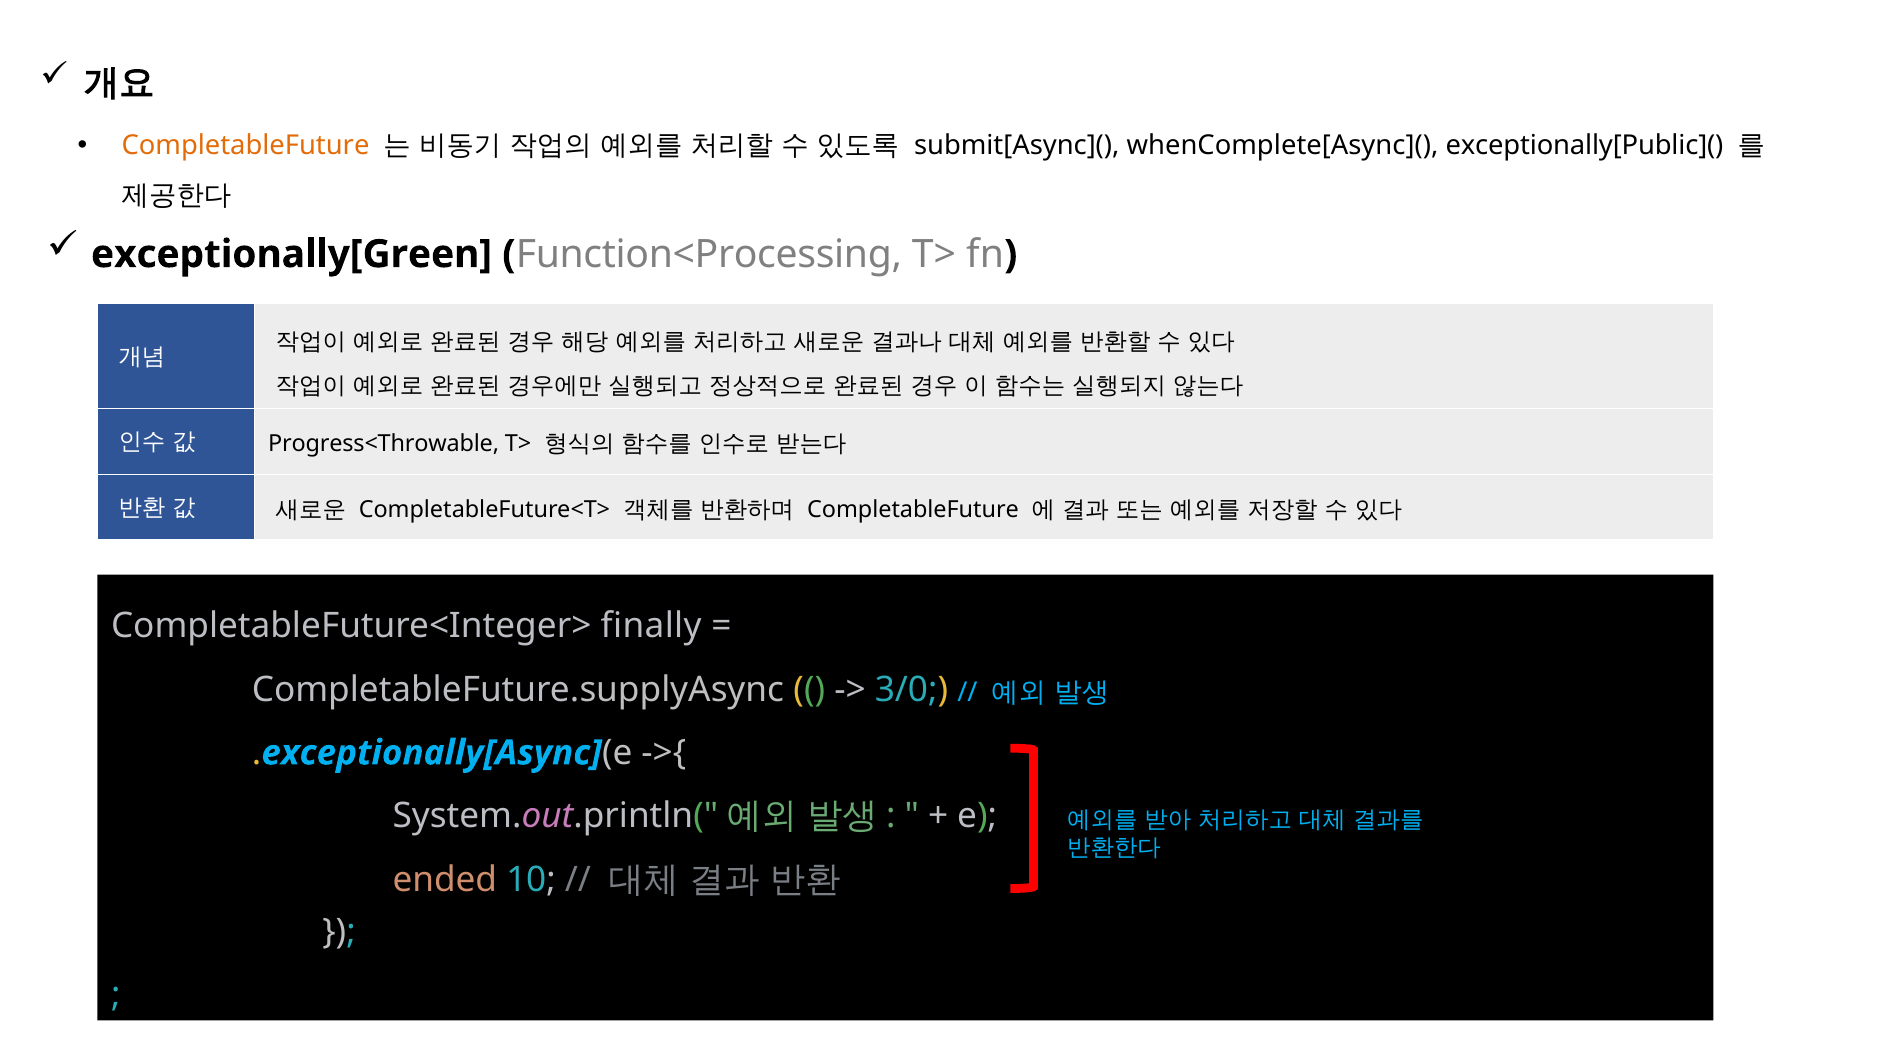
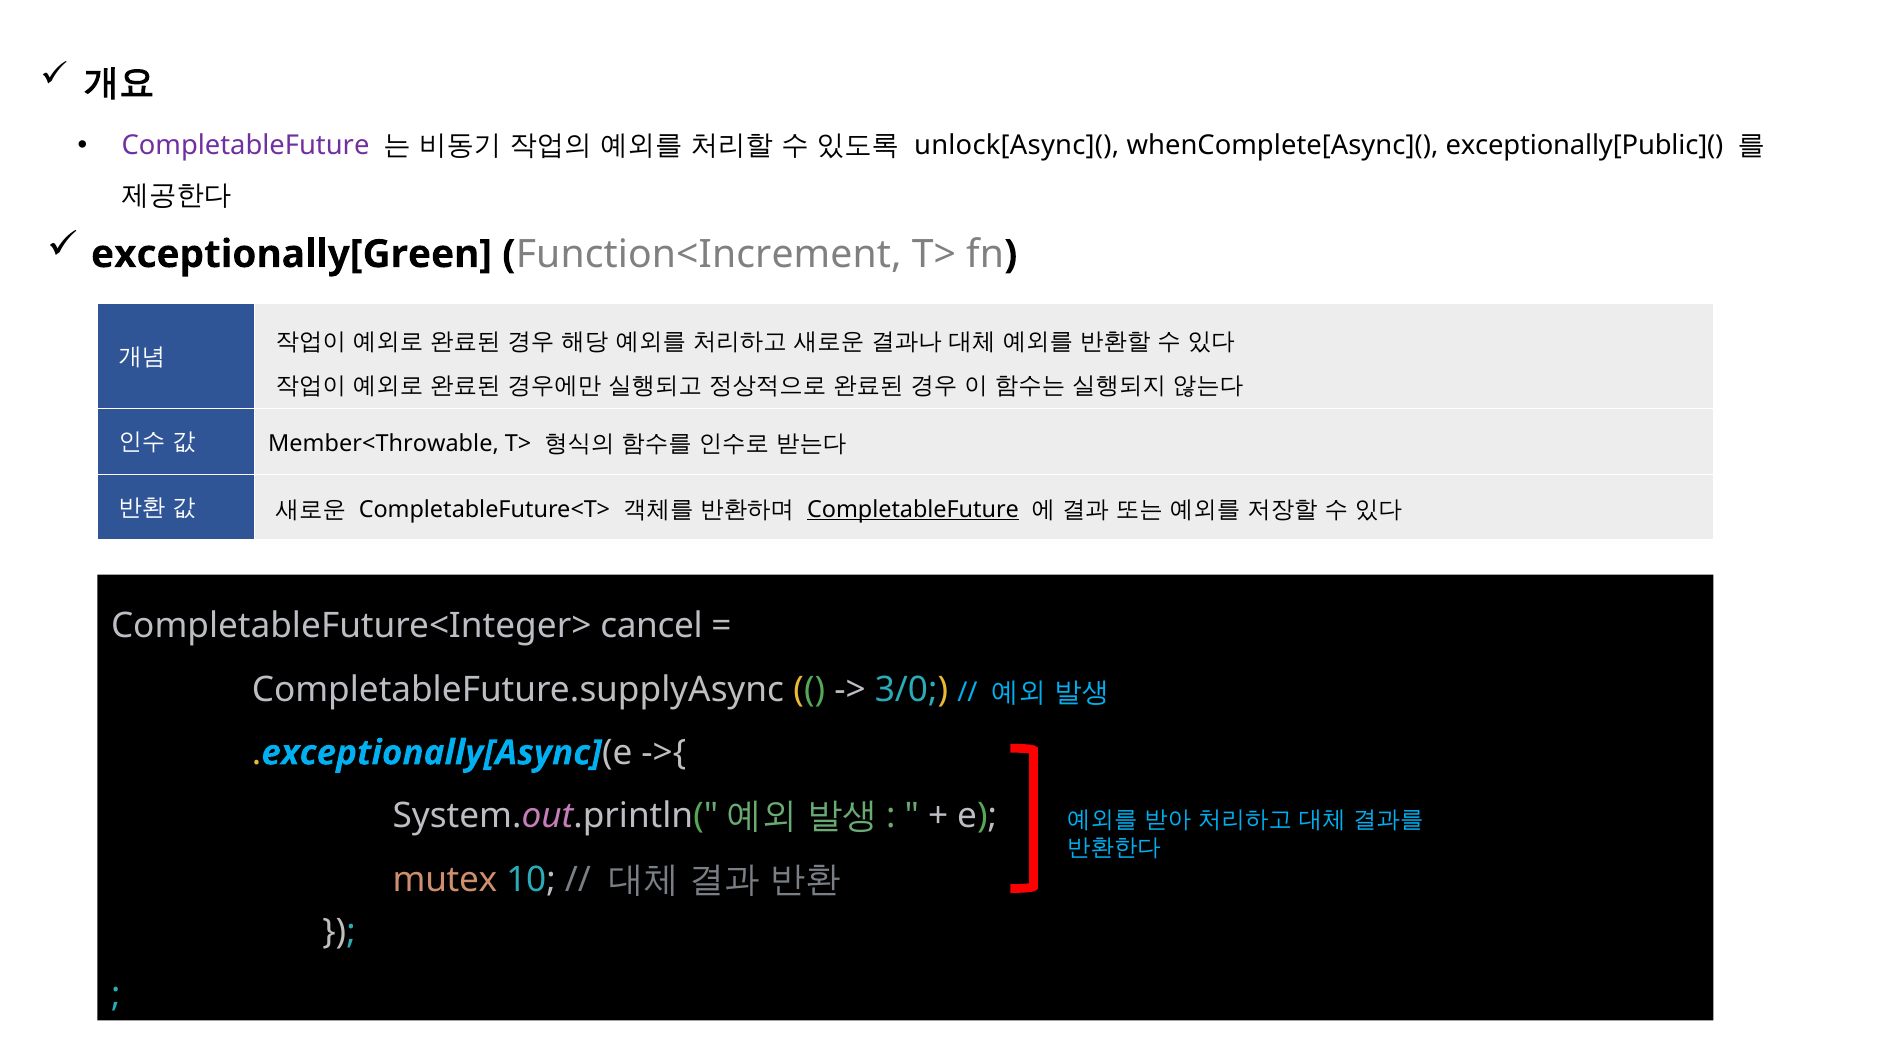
CompletableFuture at (246, 146) colour: orange -> purple
submit[Async](: submit[Async]( -> unlock[Async](
Function<Processing: Function<Processing -> Function<Increment
Progress<Throwable: Progress<Throwable -> Member<Throwable
CompletableFuture at (913, 509) underline: none -> present
finally: finally -> cancel
ended: ended -> mutex
